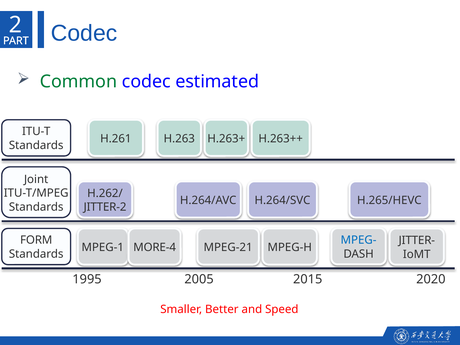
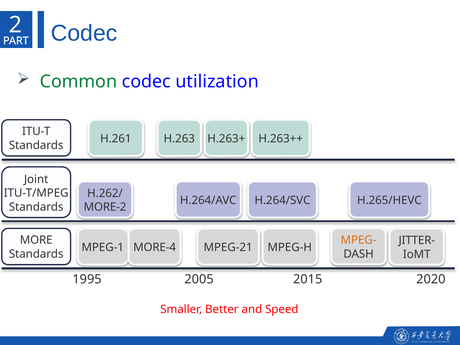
estimated: estimated -> utilization
JITTER-2: JITTER-2 -> MORE-2
MPEG- colour: blue -> orange
FORM: FORM -> MORE
